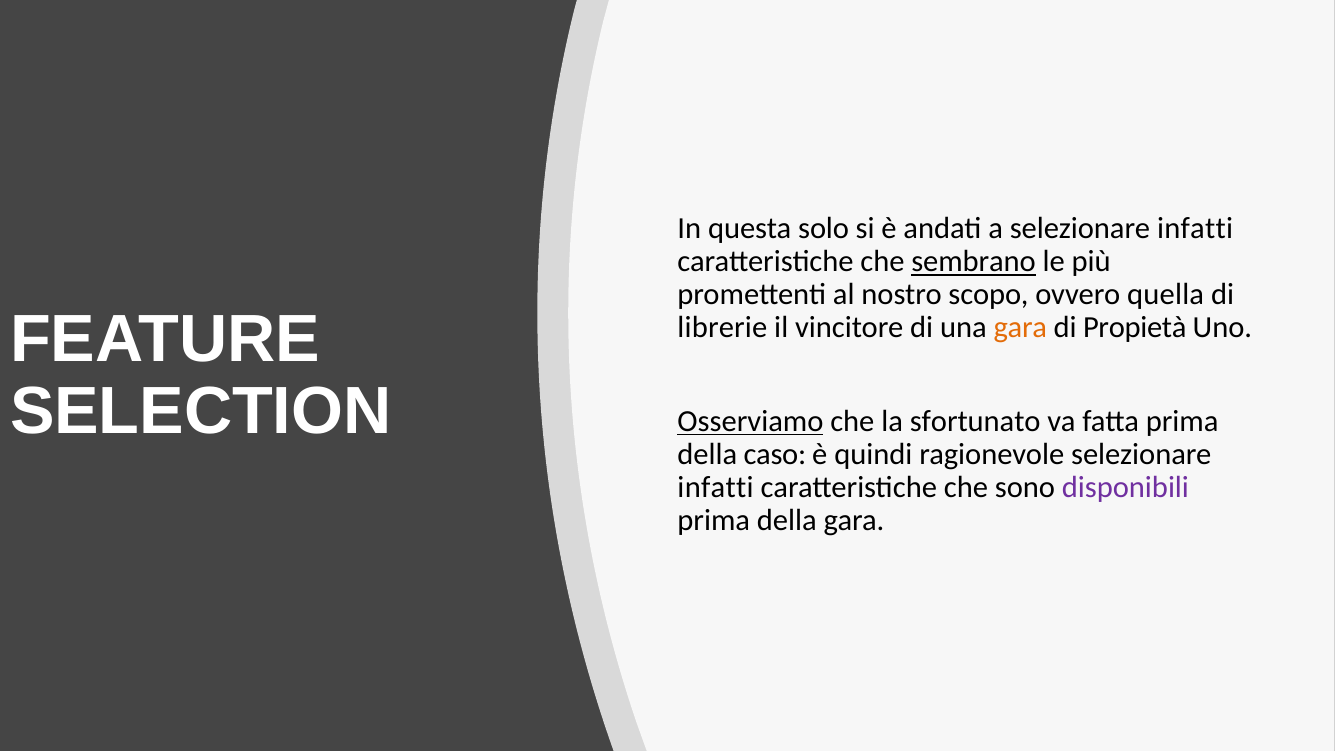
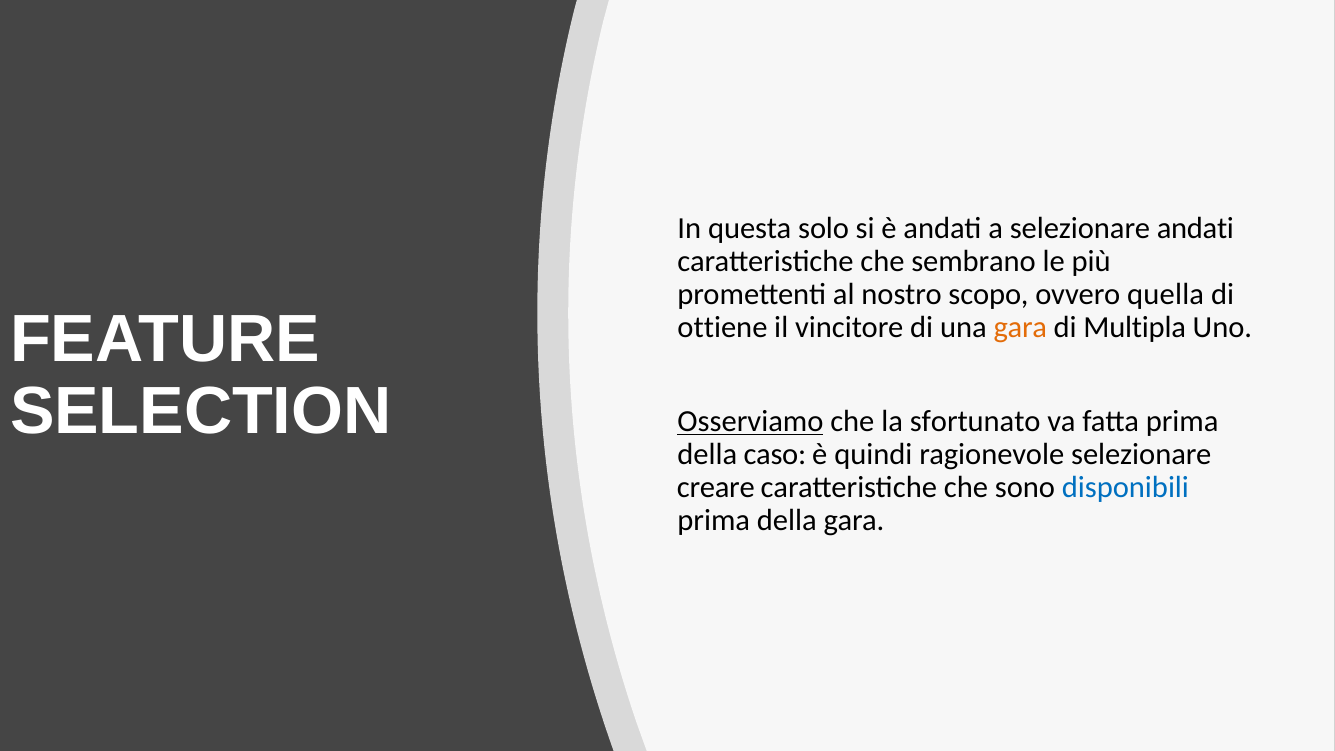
a selezionare infatti: infatti -> andati
sembrano underline: present -> none
librerie: librerie -> ottiene
Propietà: Propietà -> Multipla
infatti at (716, 487): infatti -> creare
disponibili colour: purple -> blue
